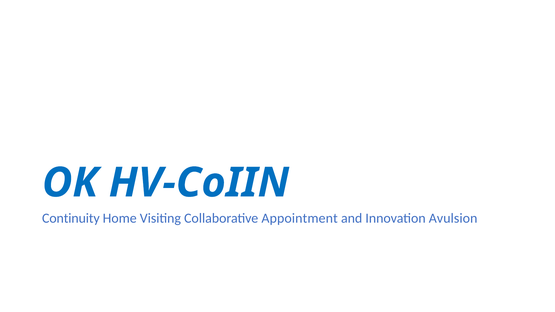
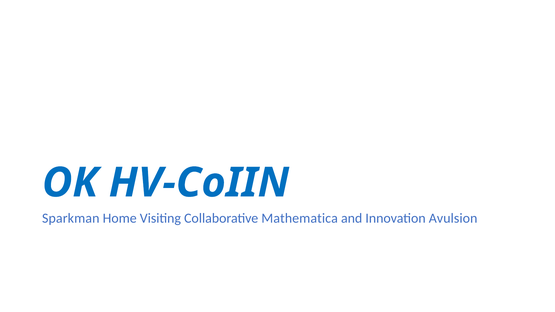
Continuity: Continuity -> Sparkman
Appointment: Appointment -> Mathematica
